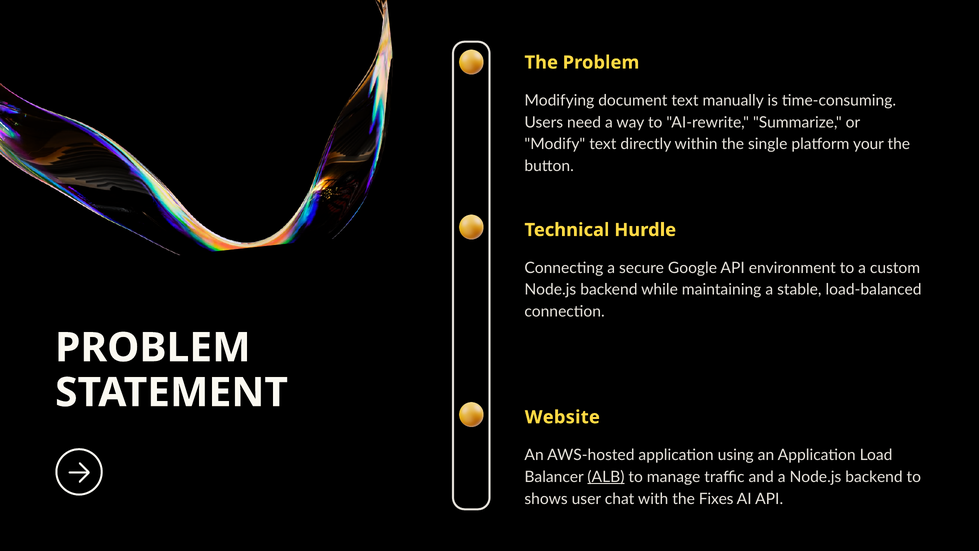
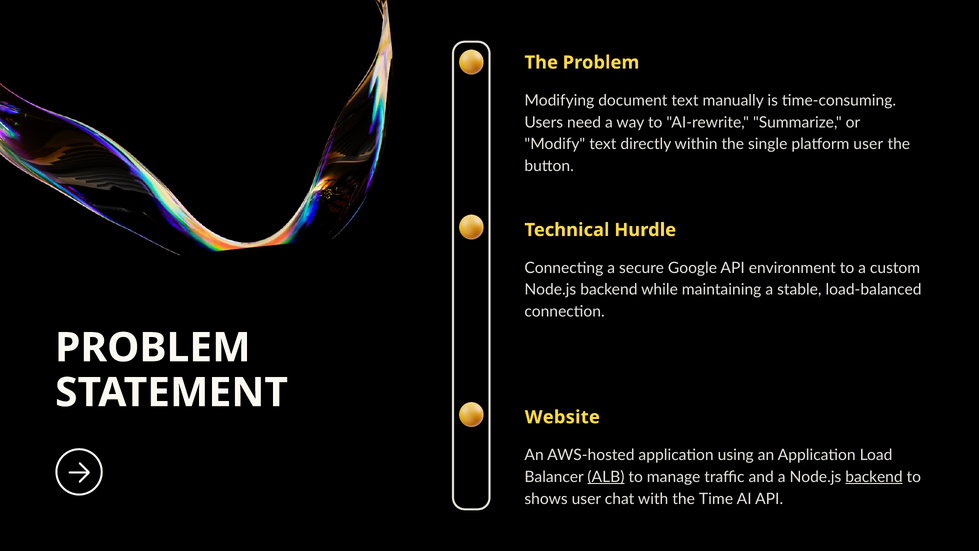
platform your: your -> user
backend at (874, 477) underline: none -> present
Fixes: Fixes -> Time
